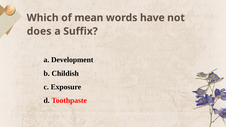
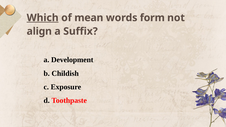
Which underline: none -> present
have: have -> form
does: does -> align
